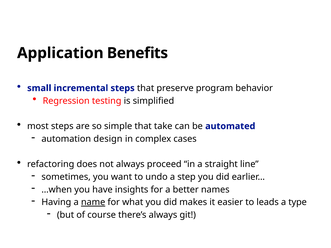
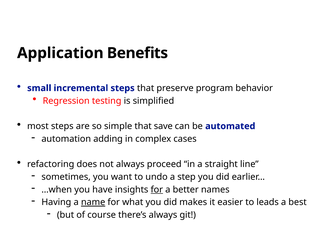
take: take -> save
design: design -> adding
for at (157, 190) underline: none -> present
type: type -> best
